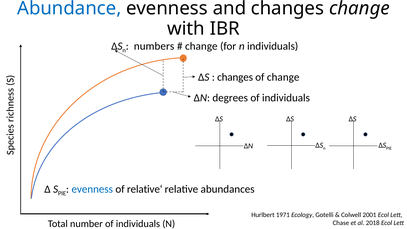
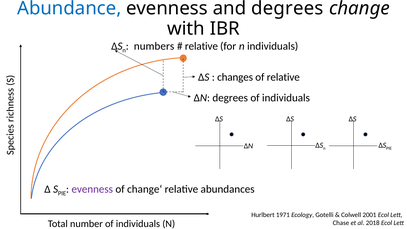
and changes: changes -> degrees
change at (201, 46): change -> relative
of change: change -> relative
evenness at (92, 189) colour: blue -> purple
relative‘: relative‘ -> change‘
